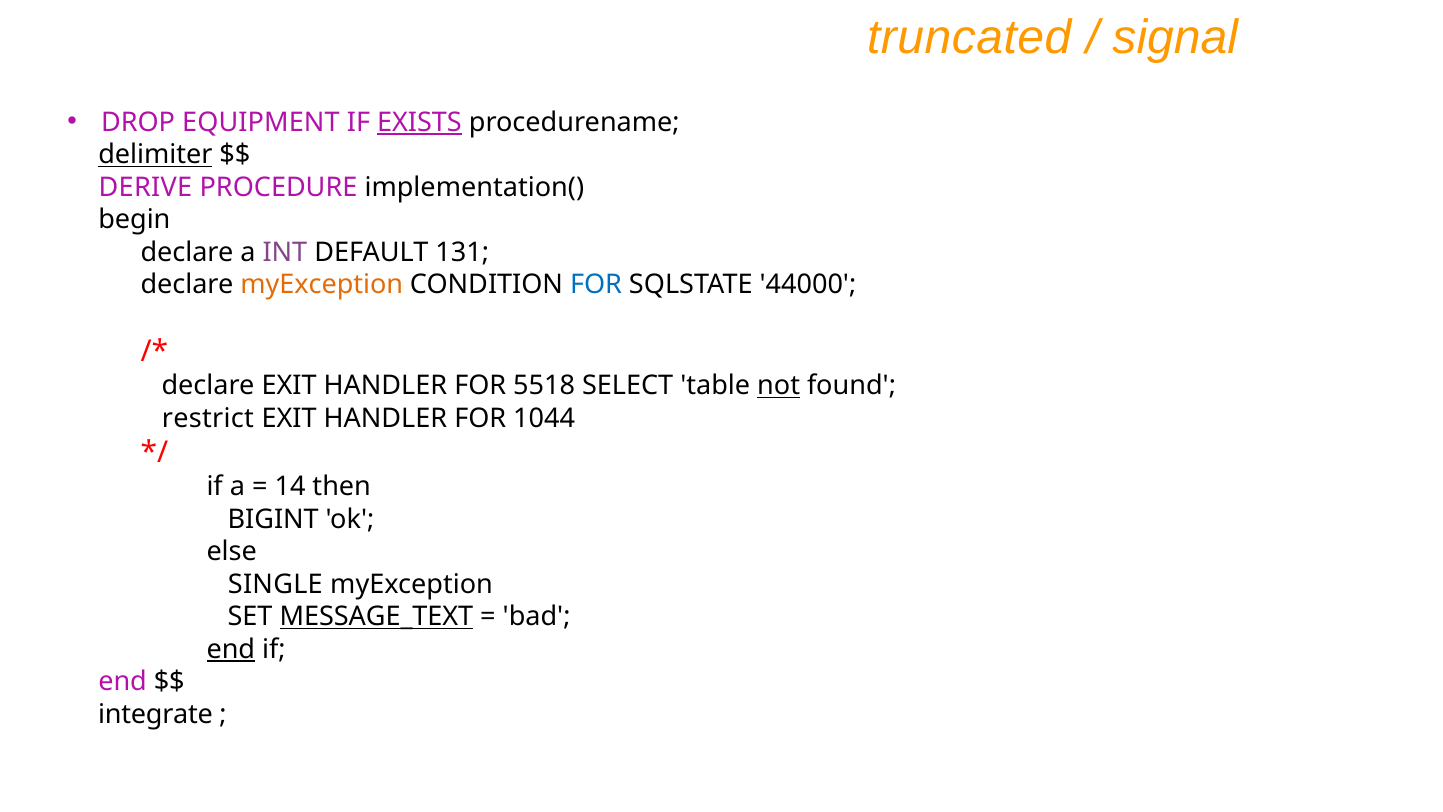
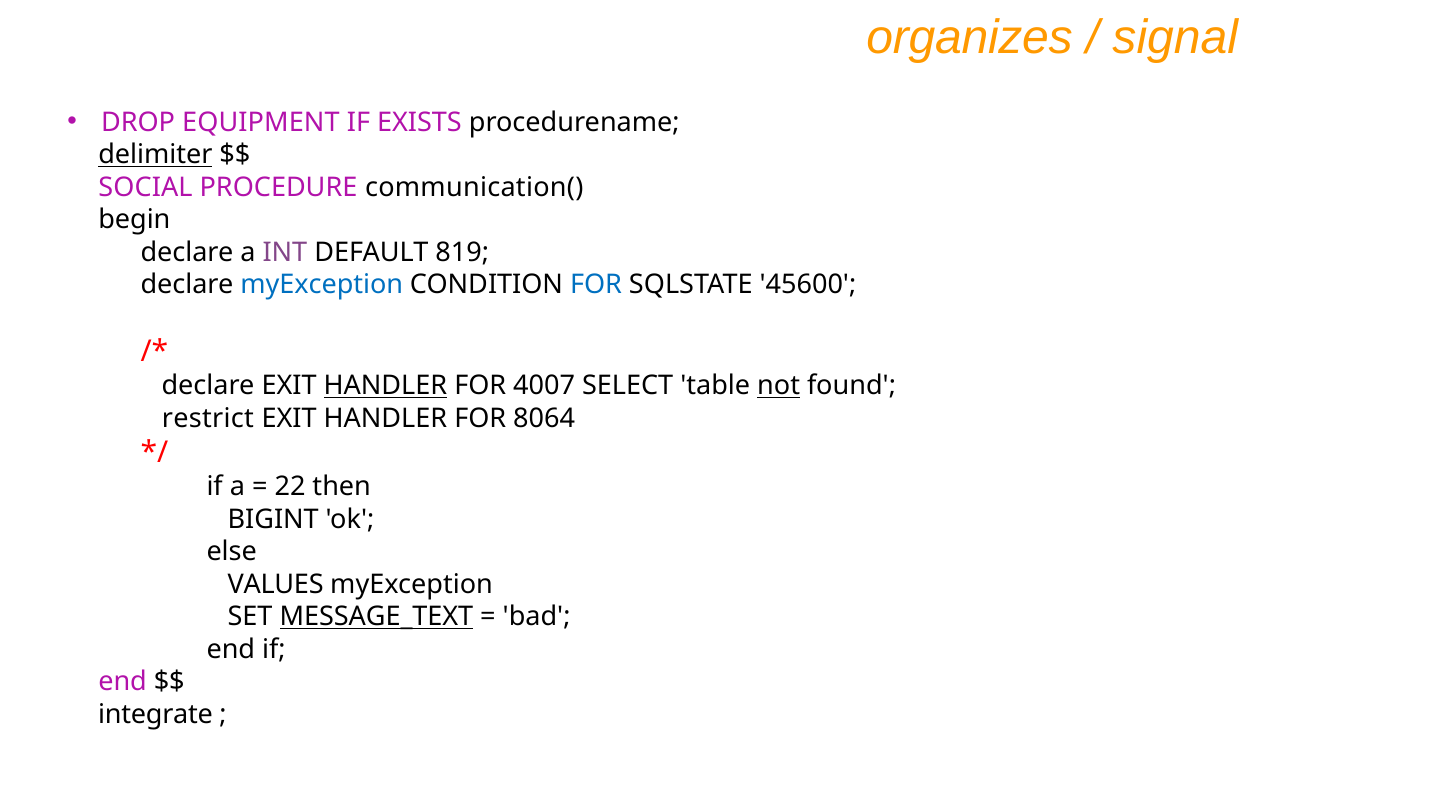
truncated: truncated -> organizes
EXISTS underline: present -> none
DERIVE: DERIVE -> SOCIAL
implementation(: implementation( -> communication(
131: 131 -> 819
myException at (322, 285) colour: orange -> blue
44000: 44000 -> 45600
HANDLER at (385, 386) underline: none -> present
5518: 5518 -> 4007
1044: 1044 -> 8064
14: 14 -> 22
SINGLE: SINGLE -> VALUES
end at (231, 649) underline: present -> none
